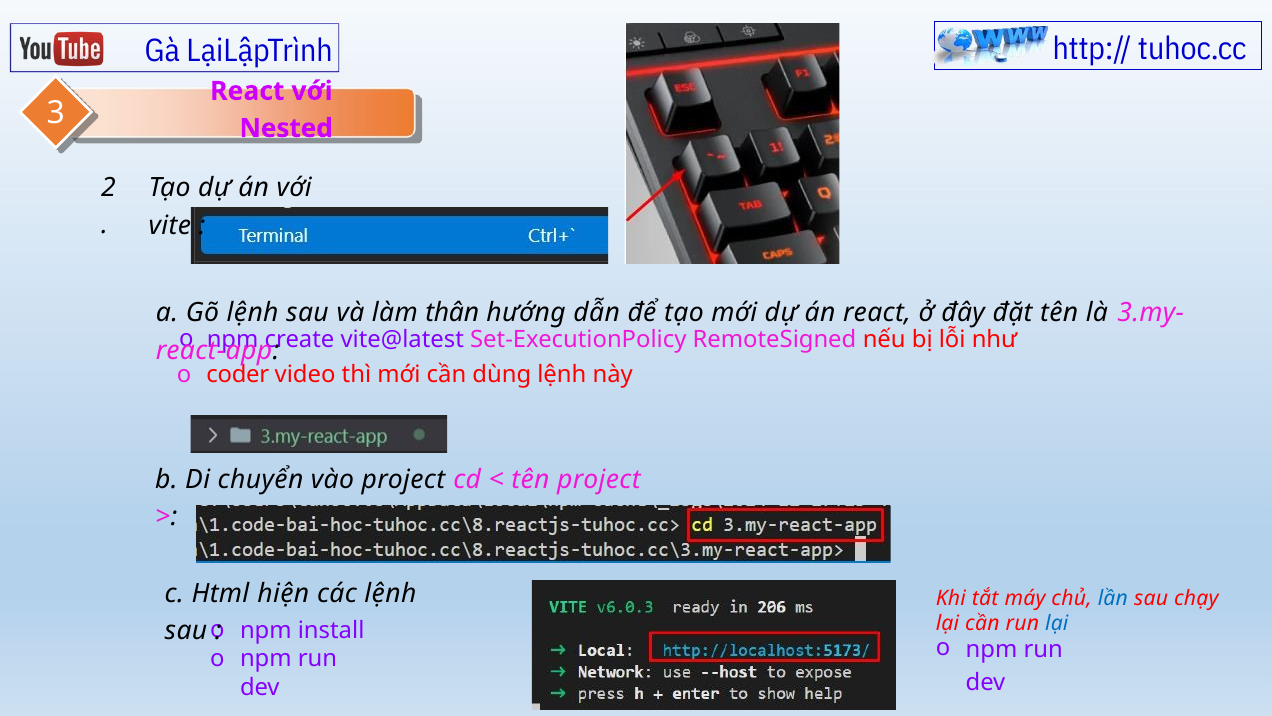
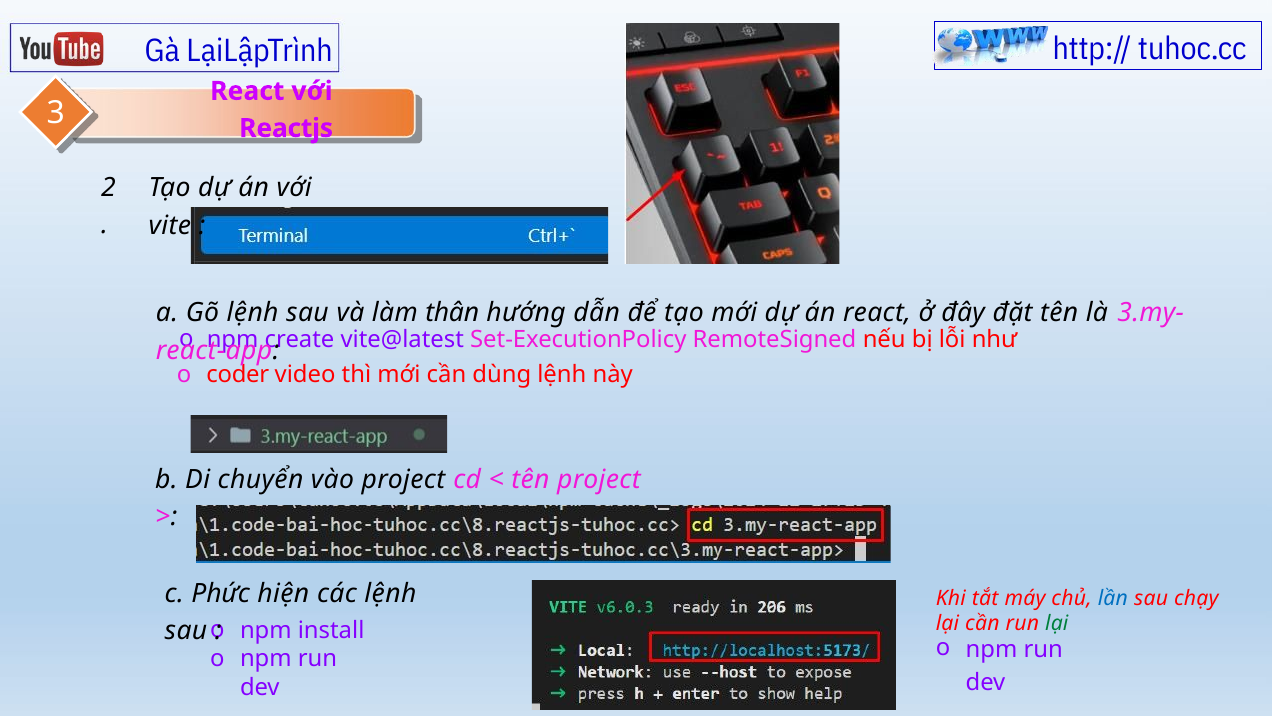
Nested: Nested -> Reactjs
Html: Html -> Phức
lại at (1057, 623) colour: blue -> green
